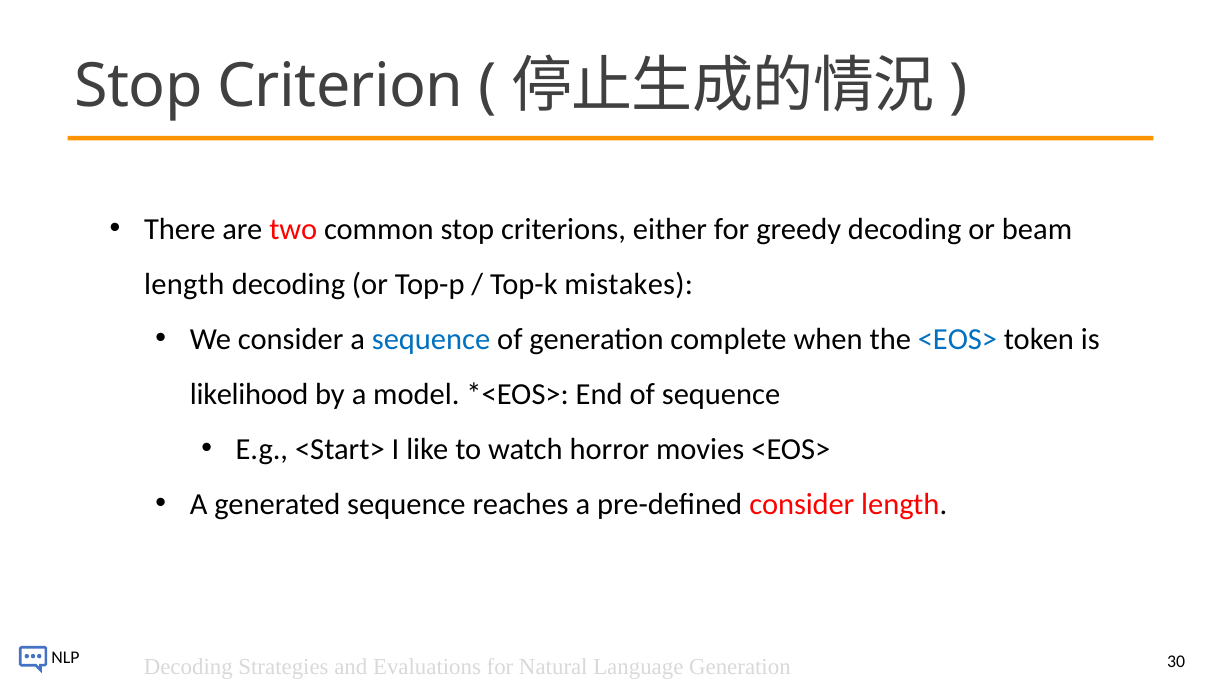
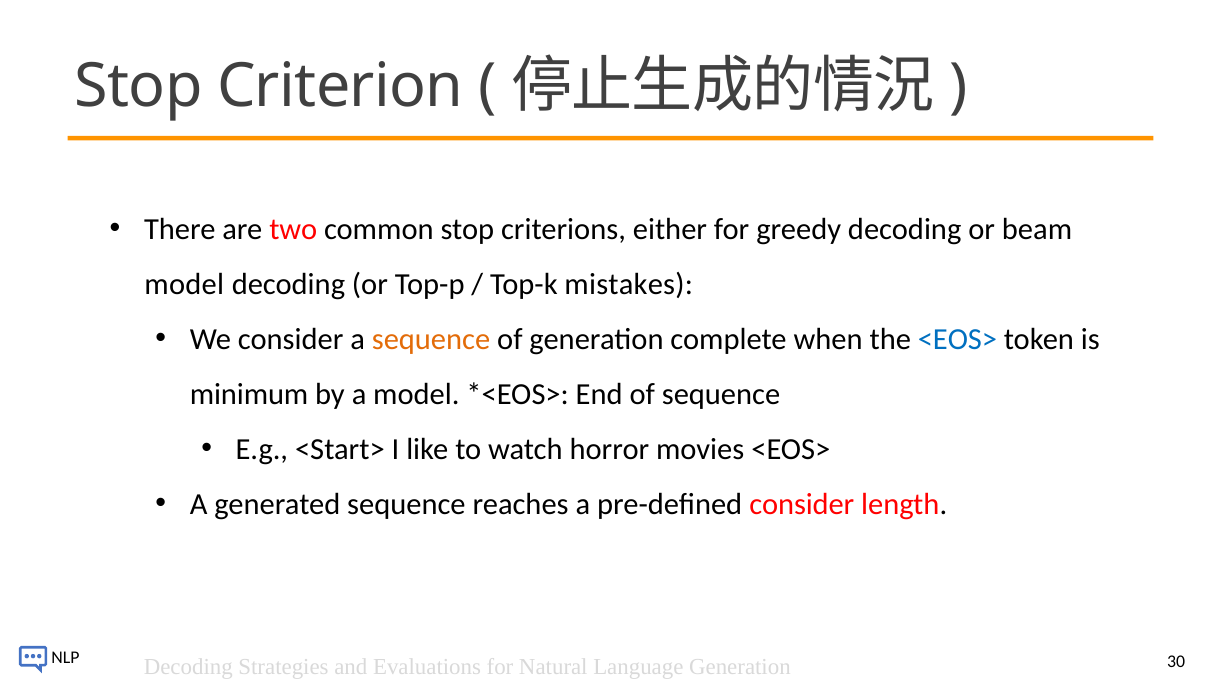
length at (184, 284): length -> model
sequence at (431, 339) colour: blue -> orange
likelihood: likelihood -> minimum
